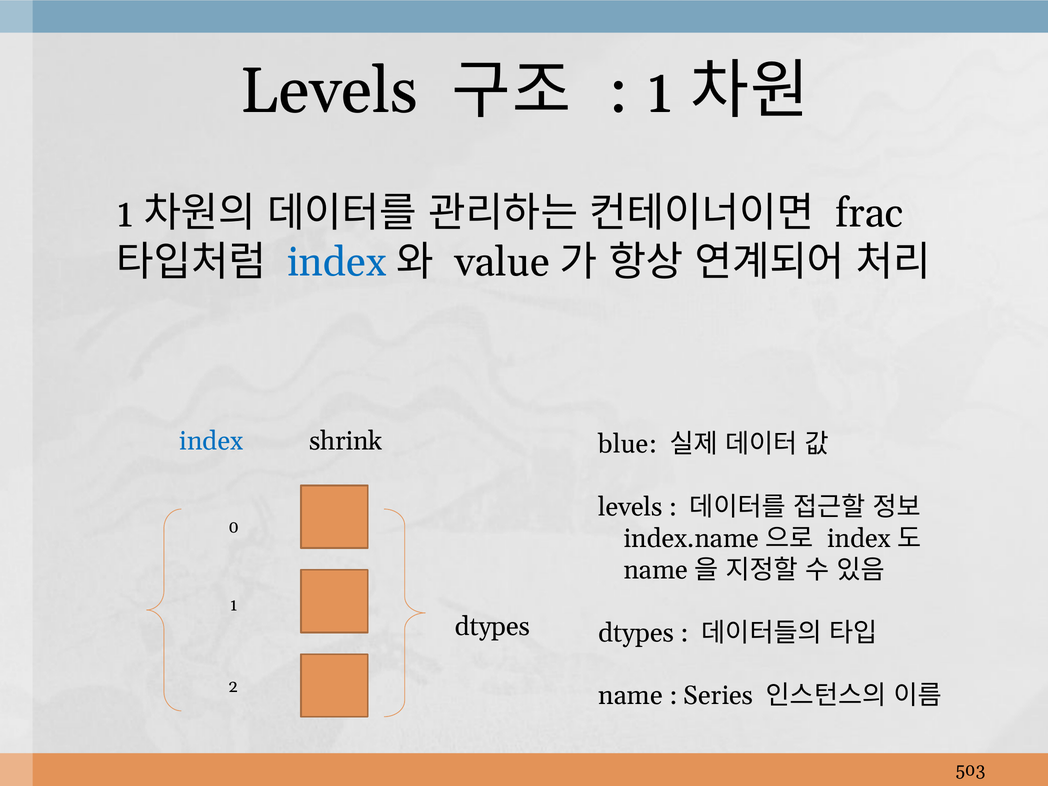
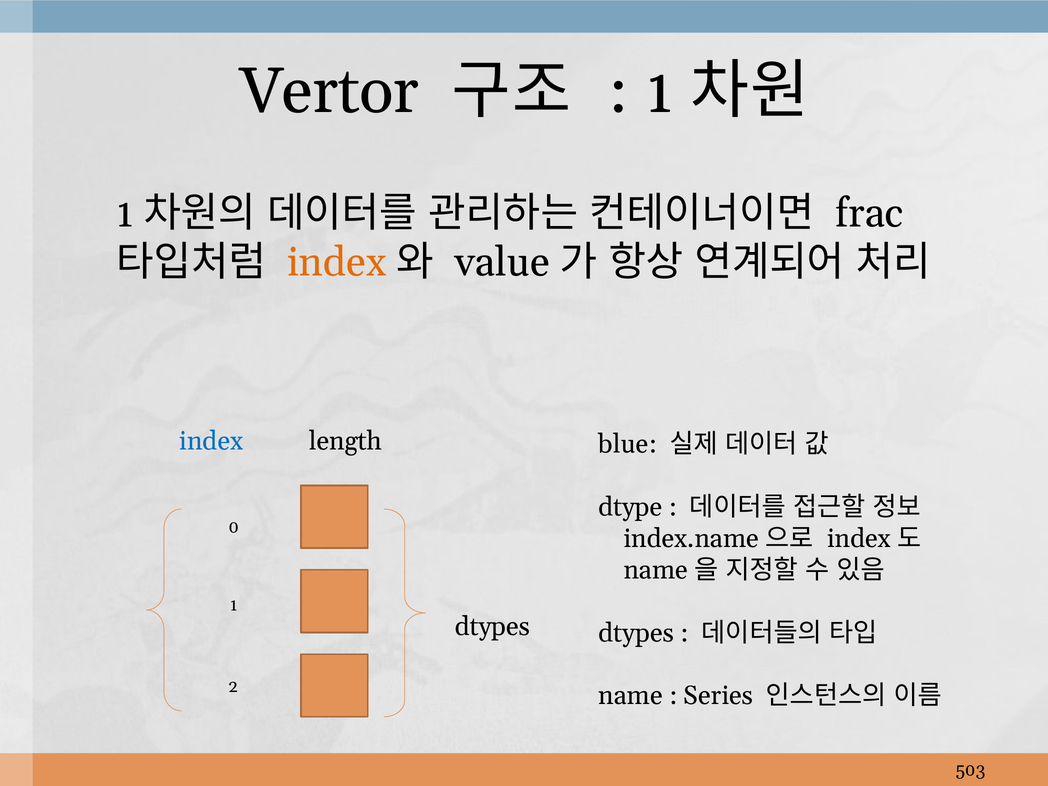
Levels at (329, 91): Levels -> Vertor
index at (337, 262) colour: blue -> orange
shrink: shrink -> length
levels at (630, 507): levels -> dtype
